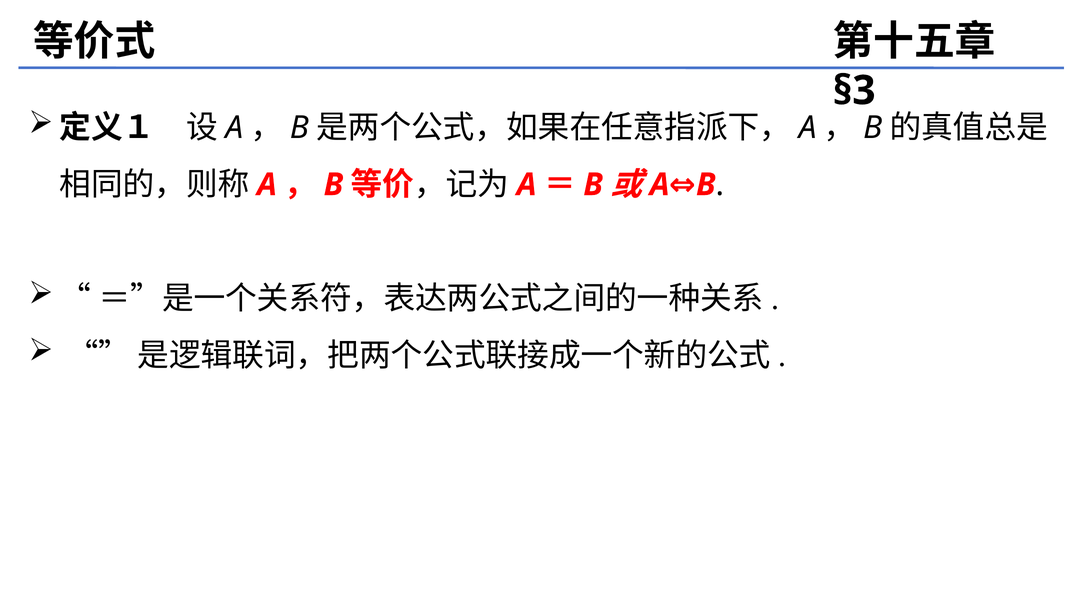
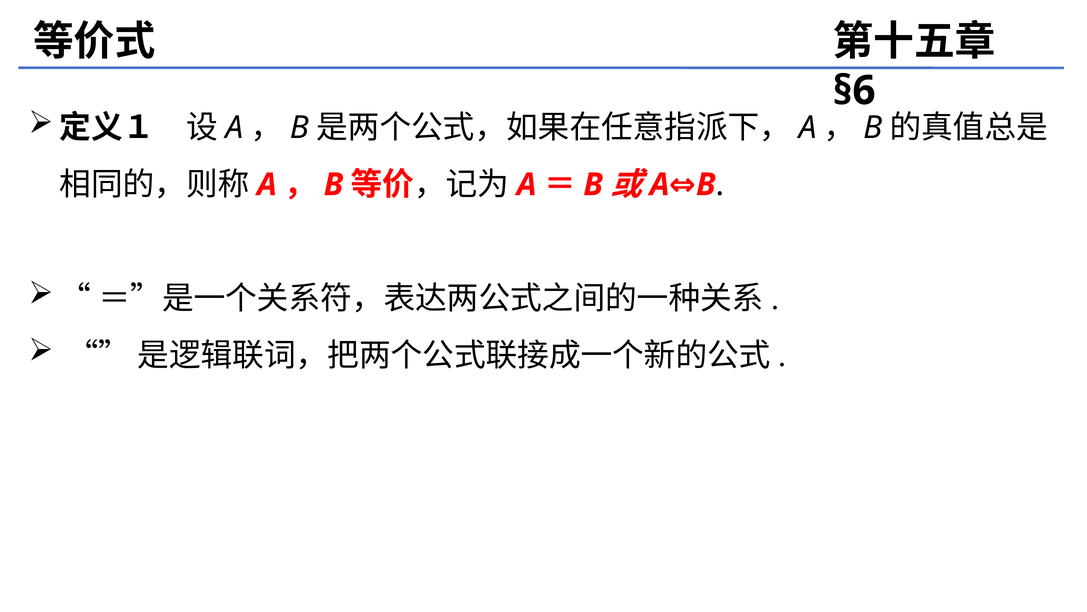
§3: §3 -> §6
